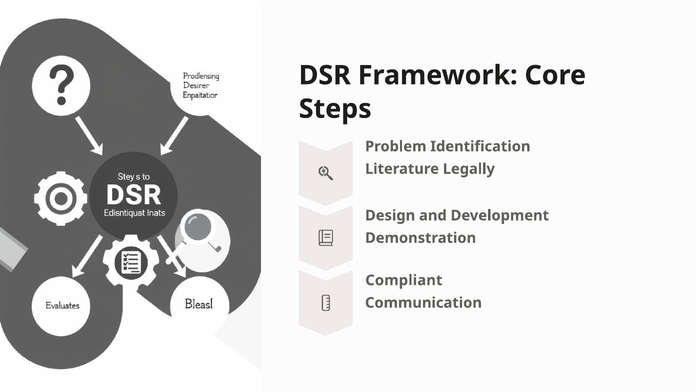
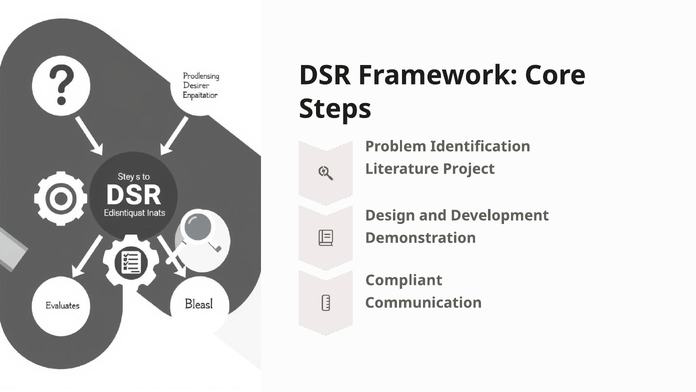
Legally: Legally -> Project
